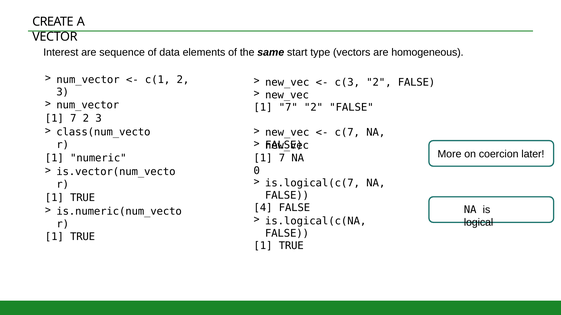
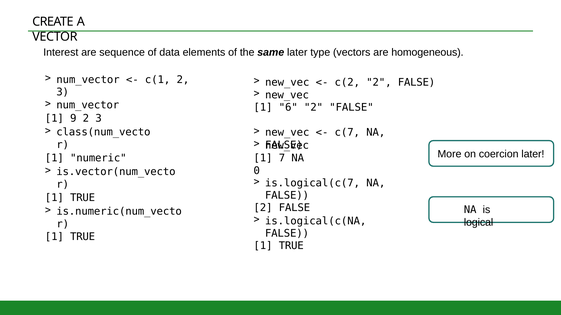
same start: start -> later
c(3: c(3 -> c(2
7 at (288, 107): 7 -> 6
7 at (73, 119): 7 -> 9
4 at (263, 208): 4 -> 2
